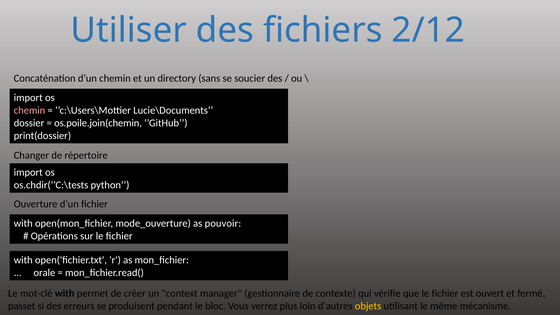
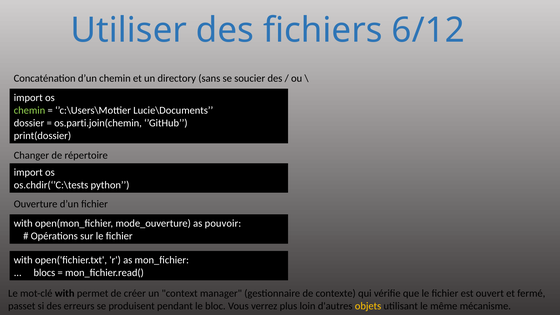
2/12: 2/12 -> 6/12
chemin at (29, 110) colour: pink -> light green
os.poile.join(chemin: os.poile.join(chemin -> os.parti.join(chemin
orale: orale -> blocs
